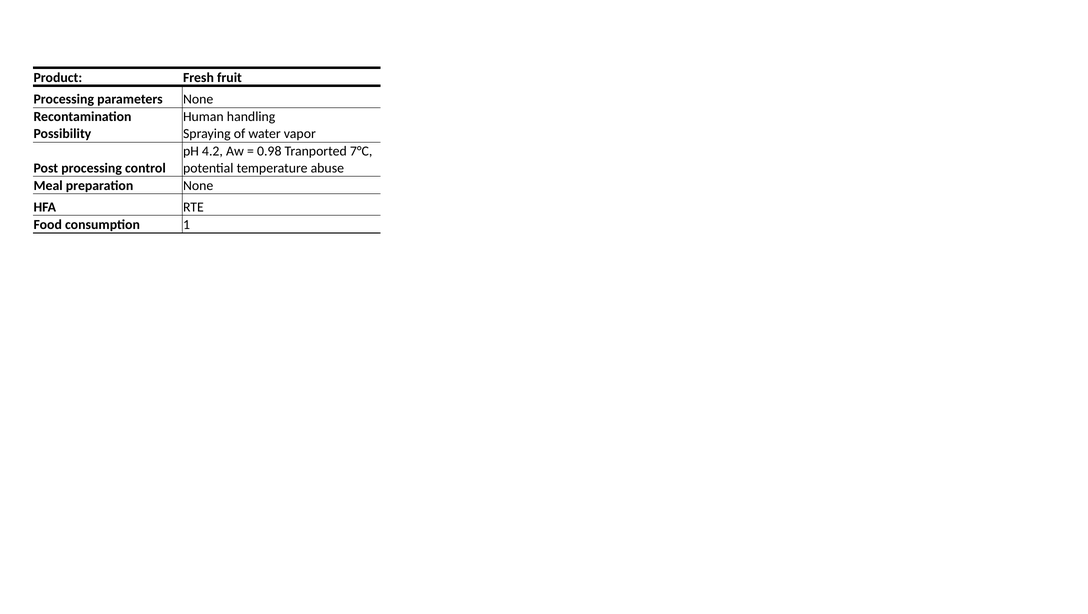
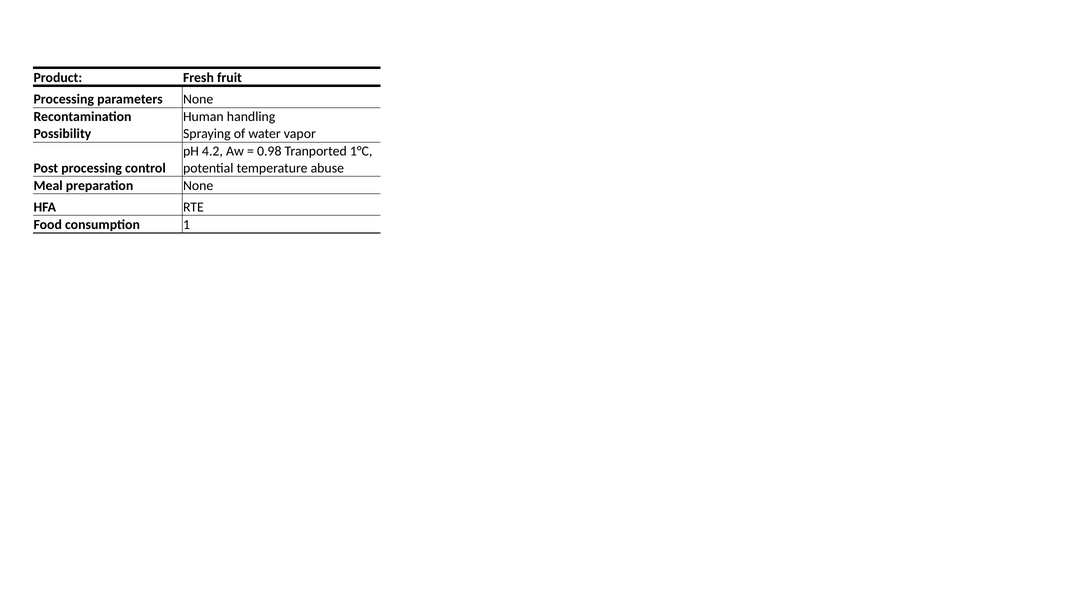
7°C: 7°C -> 1°C
